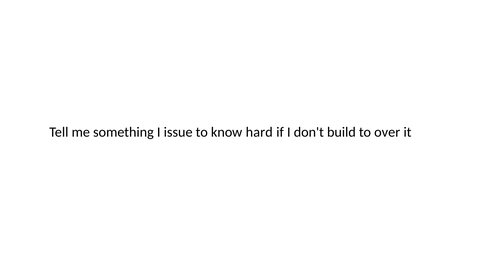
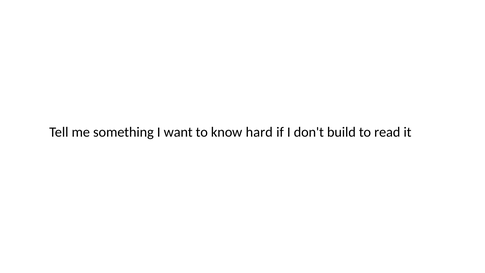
issue: issue -> want
over: over -> read
